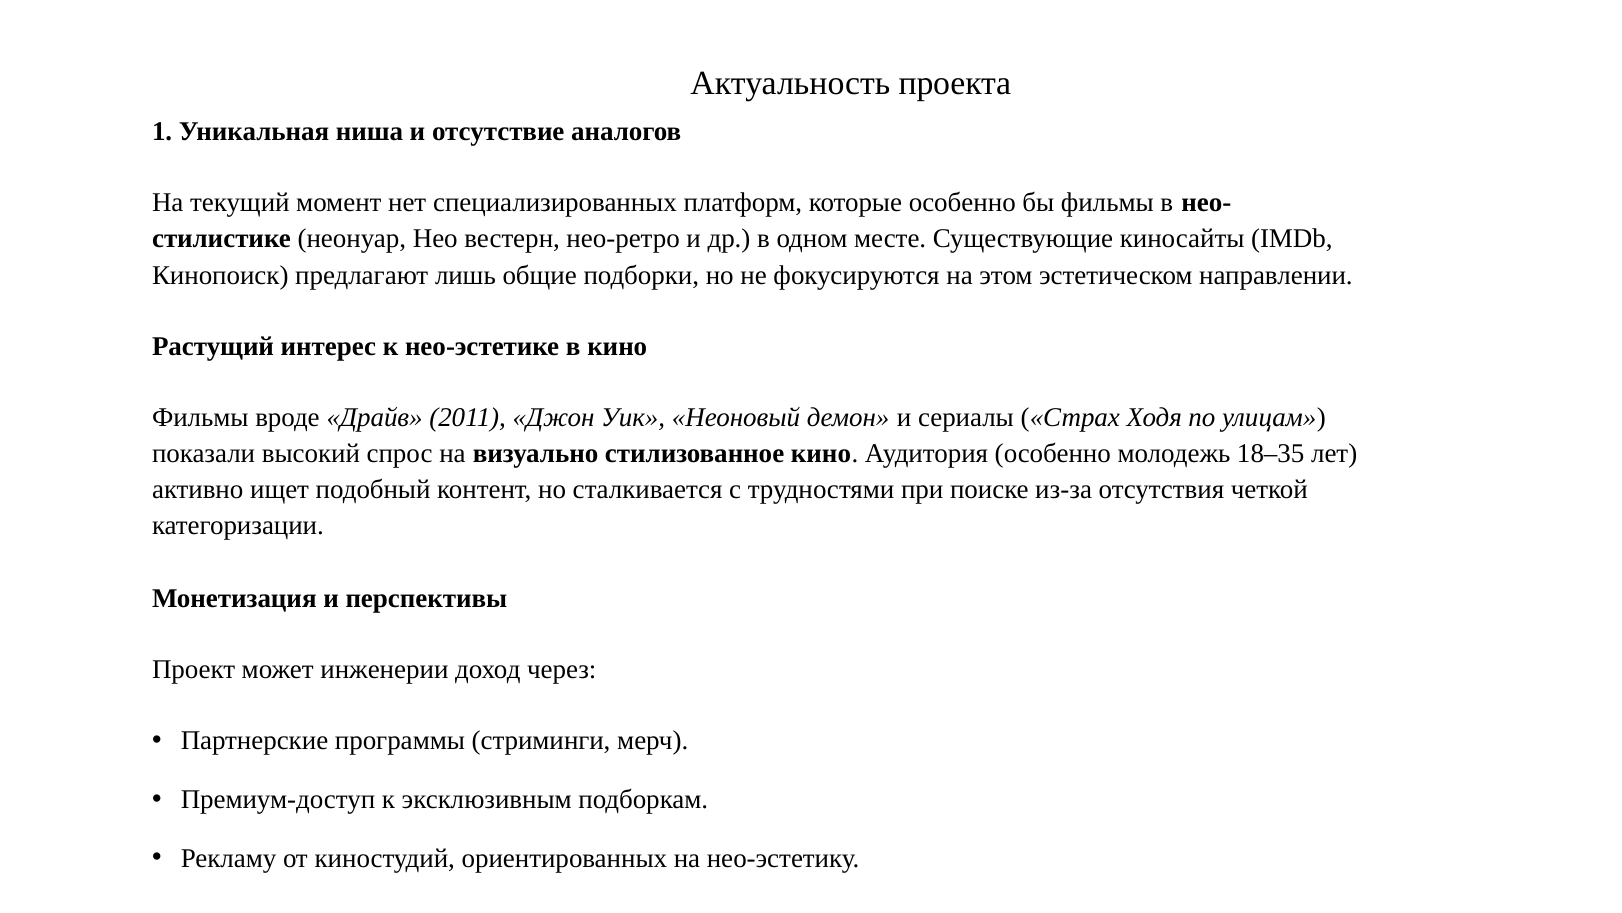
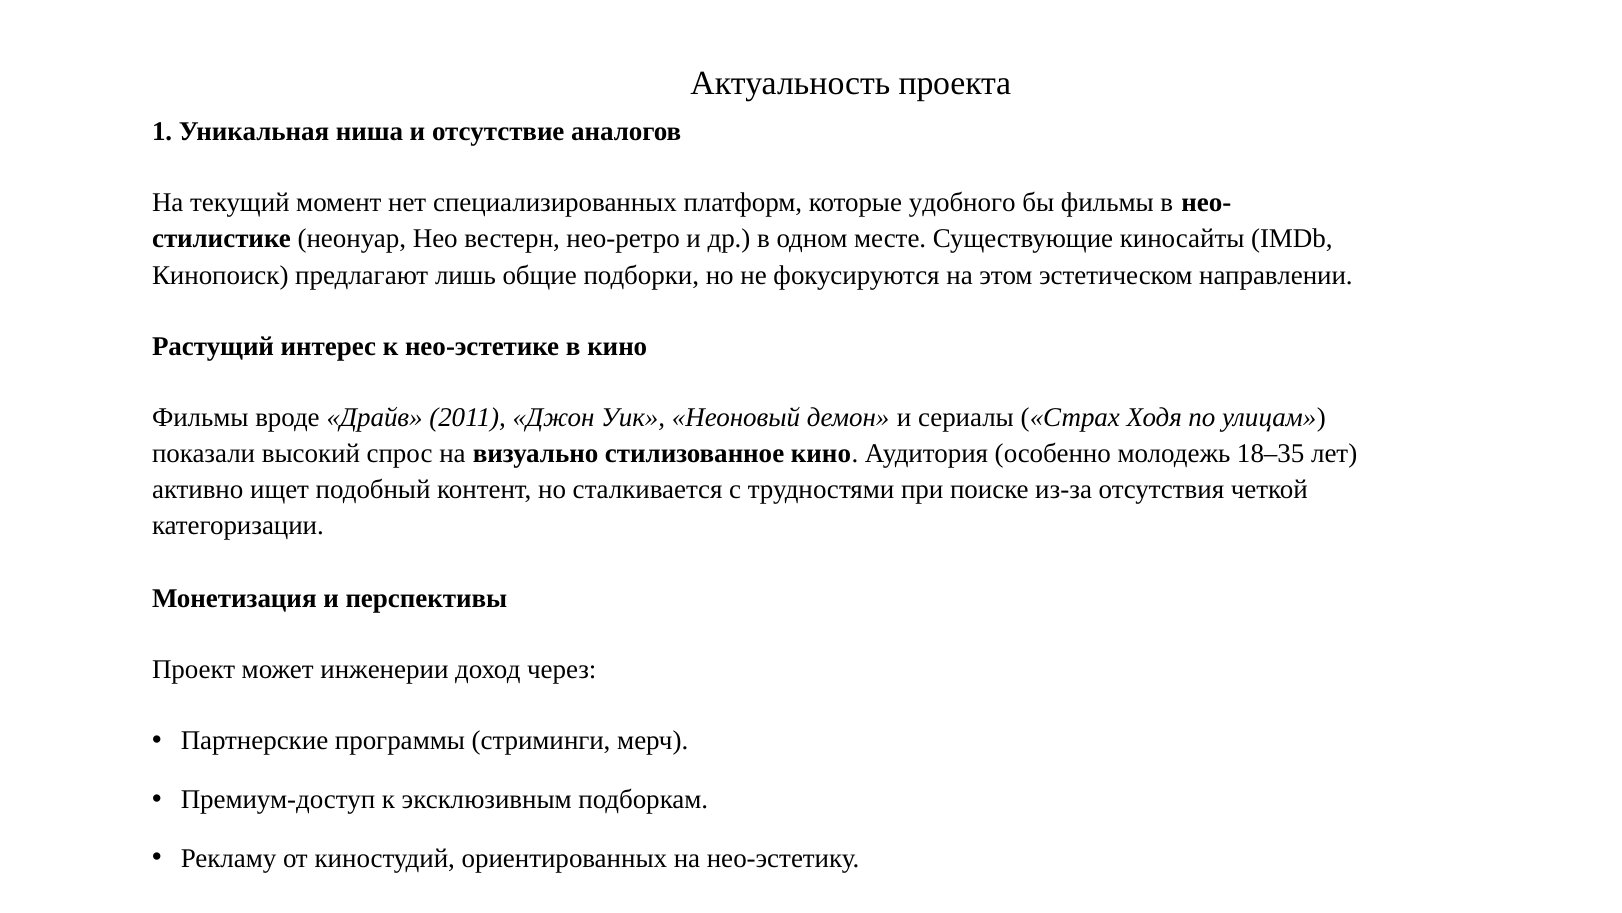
которые особенно: особенно -> удобного
